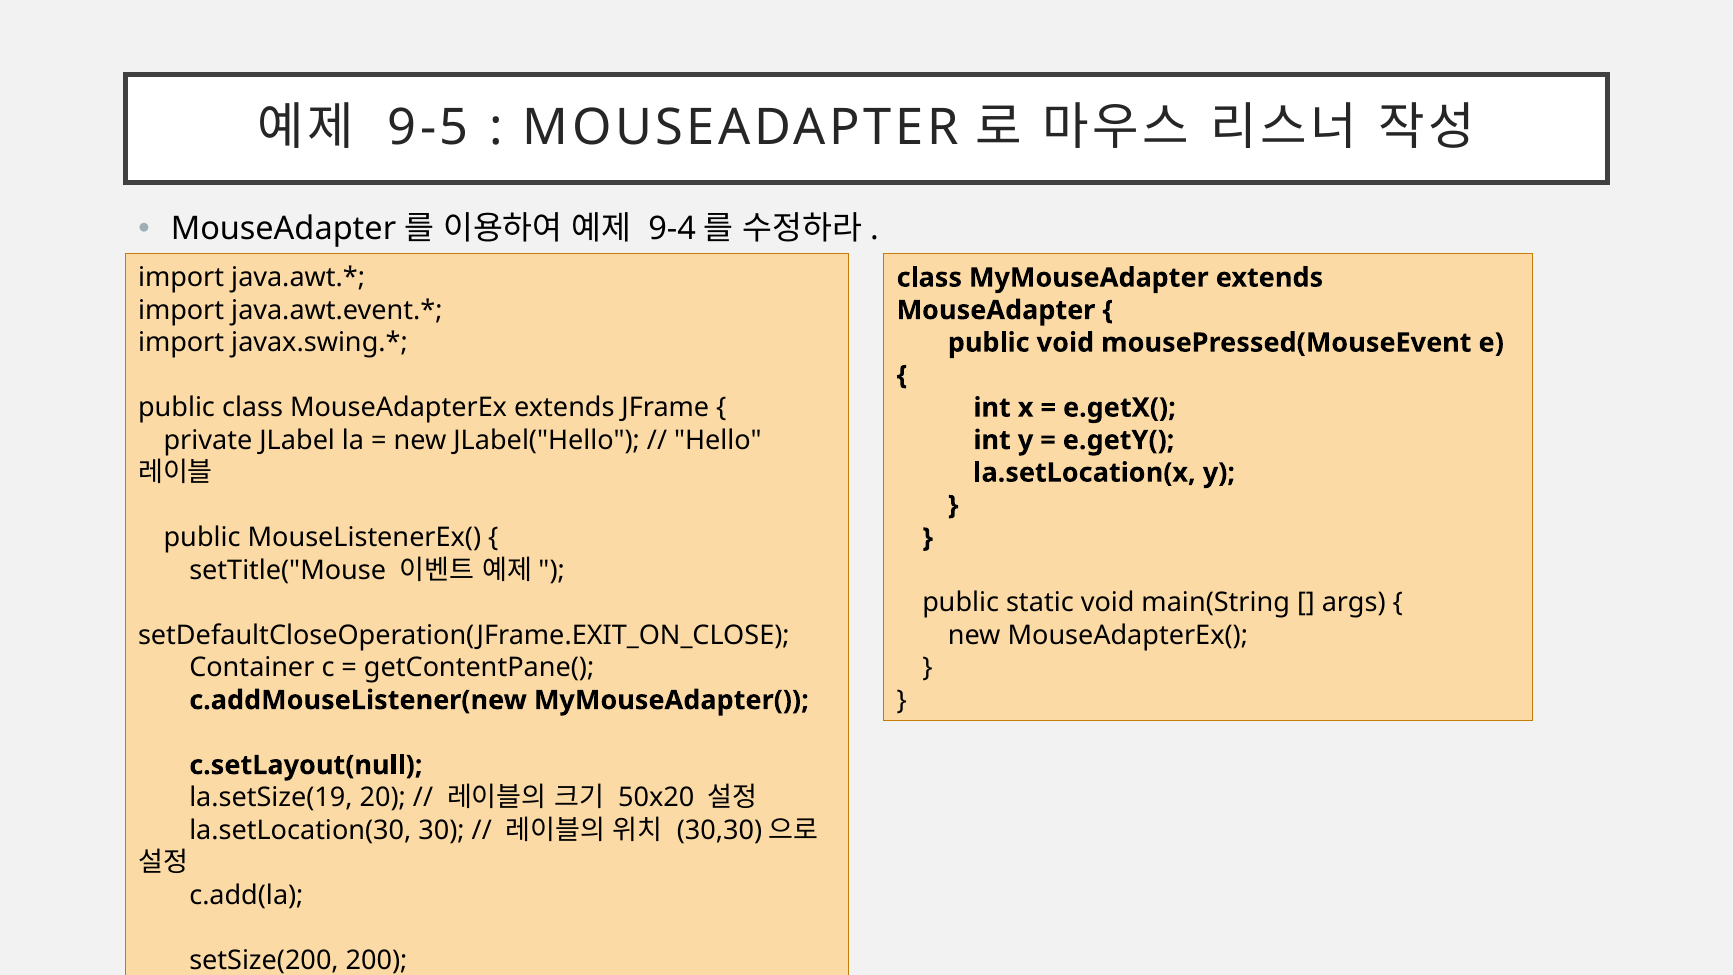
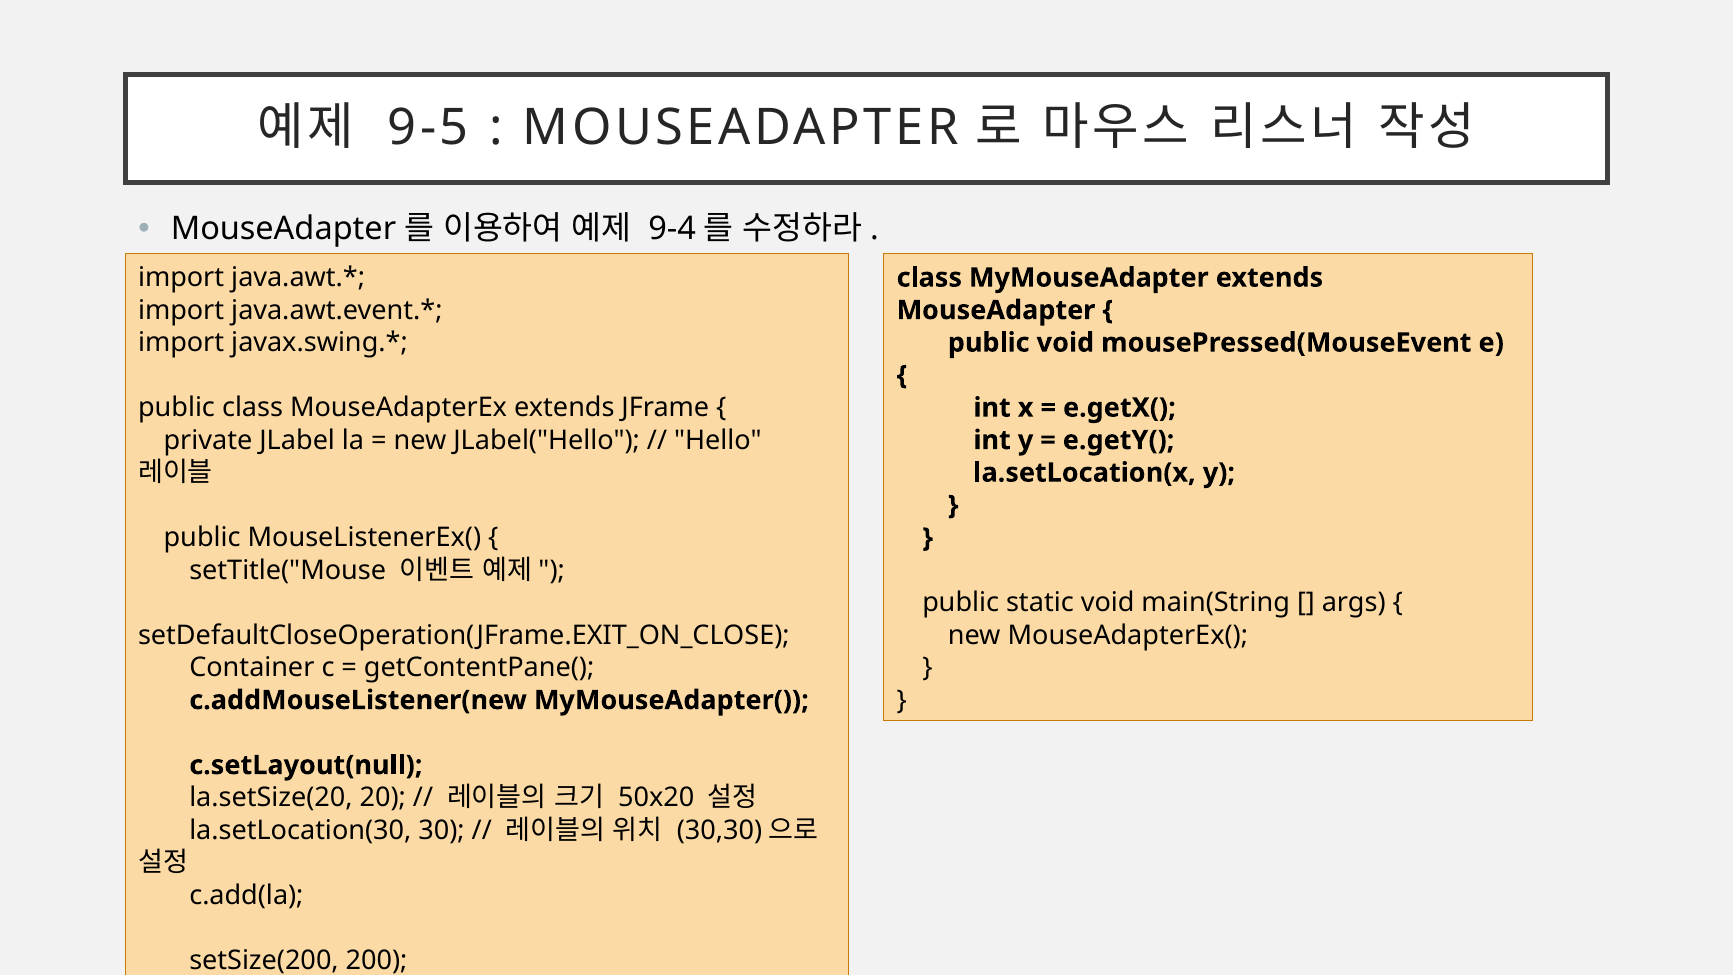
la.setSize(19: la.setSize(19 -> la.setSize(20
